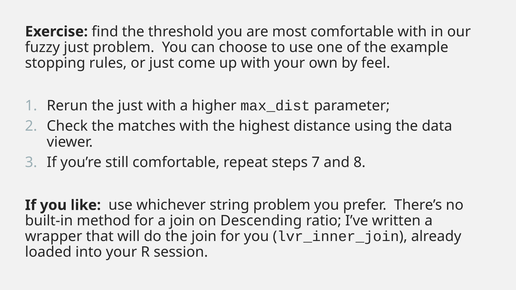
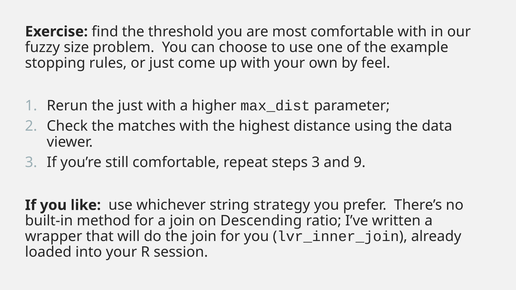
fuzzy just: just -> size
steps 7: 7 -> 3
8: 8 -> 9
string problem: problem -> strategy
